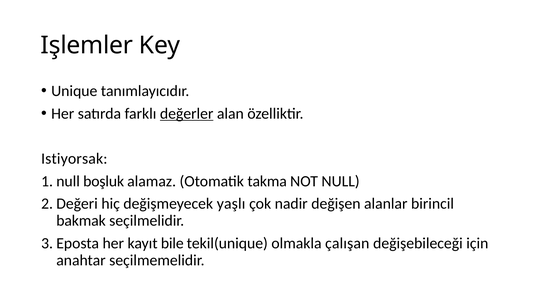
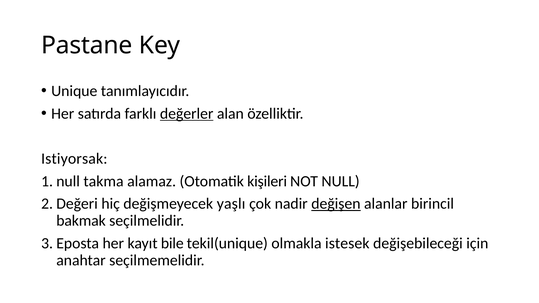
Işlemler: Işlemler -> Pastane
boşluk: boşluk -> takma
takma: takma -> kişileri
değişen underline: none -> present
çalışan: çalışan -> istesek
